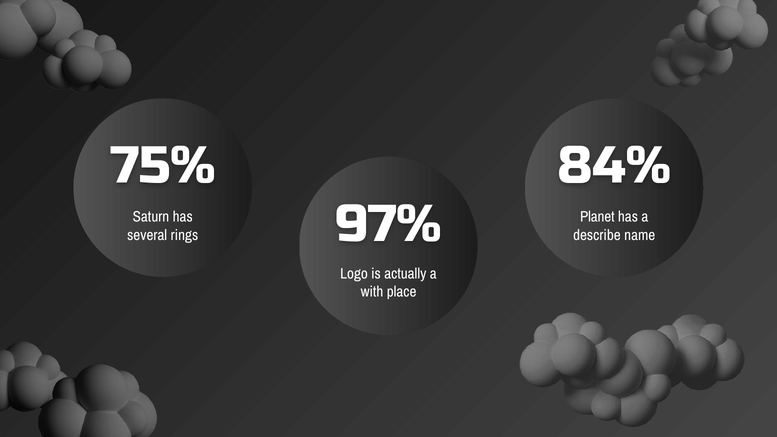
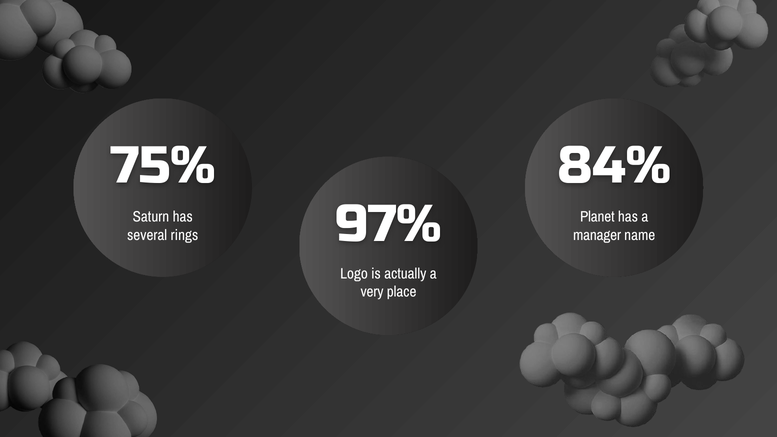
describe: describe -> manager
with: with -> very
